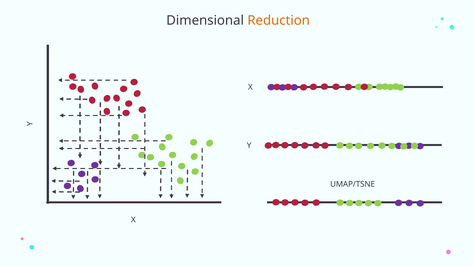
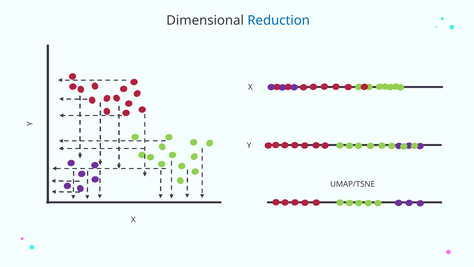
Reduction colour: orange -> blue
